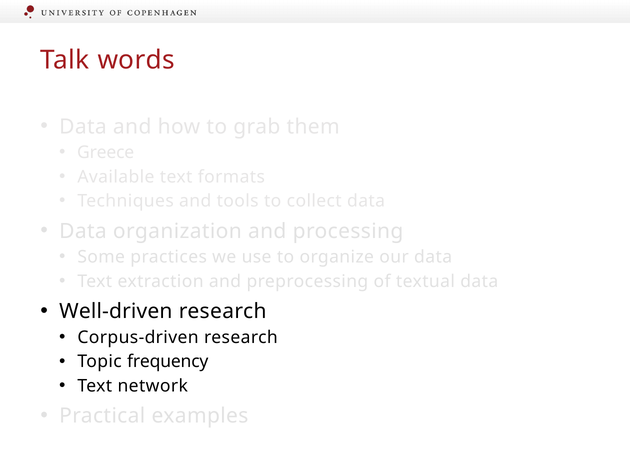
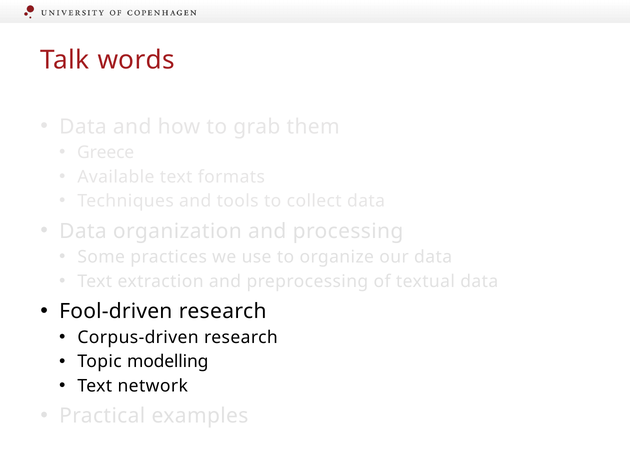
Well-driven: Well-driven -> Fool-driven
frequency: frequency -> modelling
